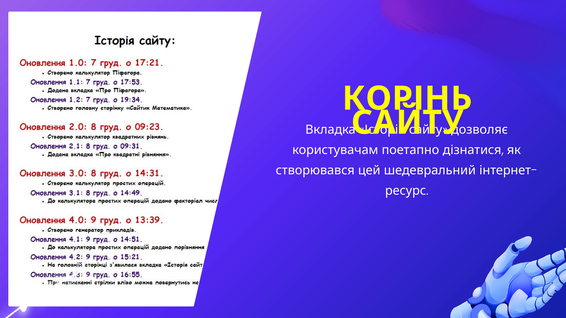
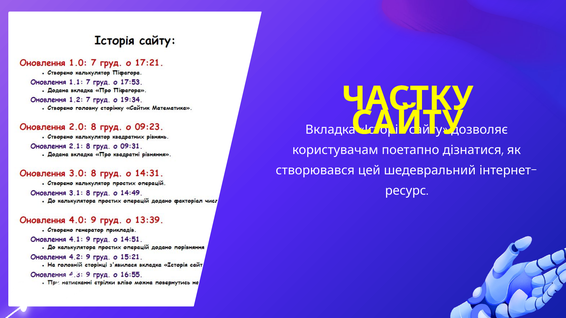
КОРІНЬ: КОРІНЬ -> ЧАСТКУ
